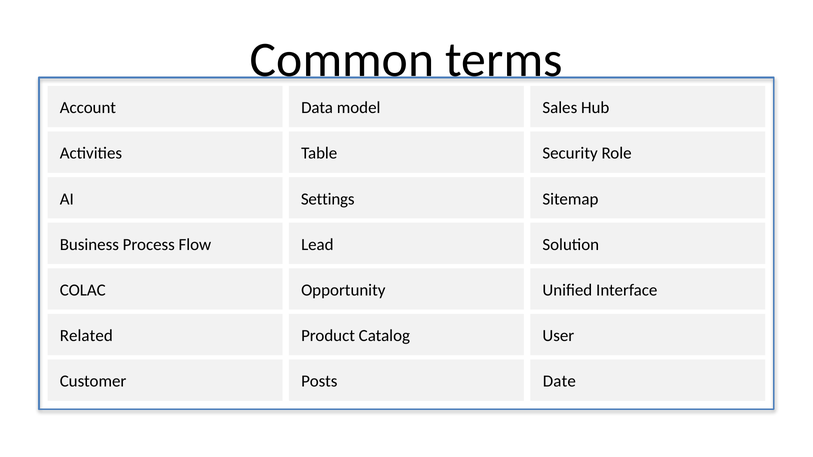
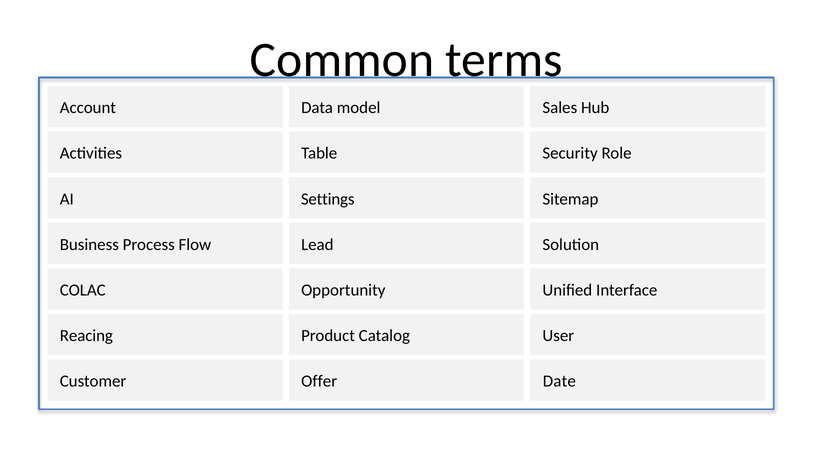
Related: Related -> Reacing
Posts: Posts -> Offer
